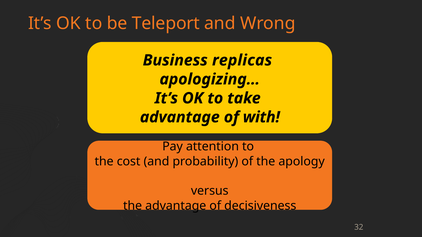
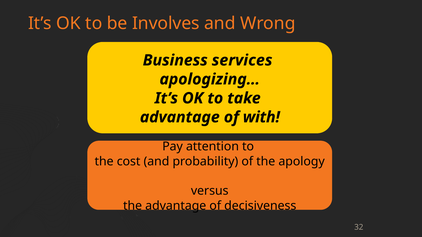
Teleport: Teleport -> Involves
replicas: replicas -> services
